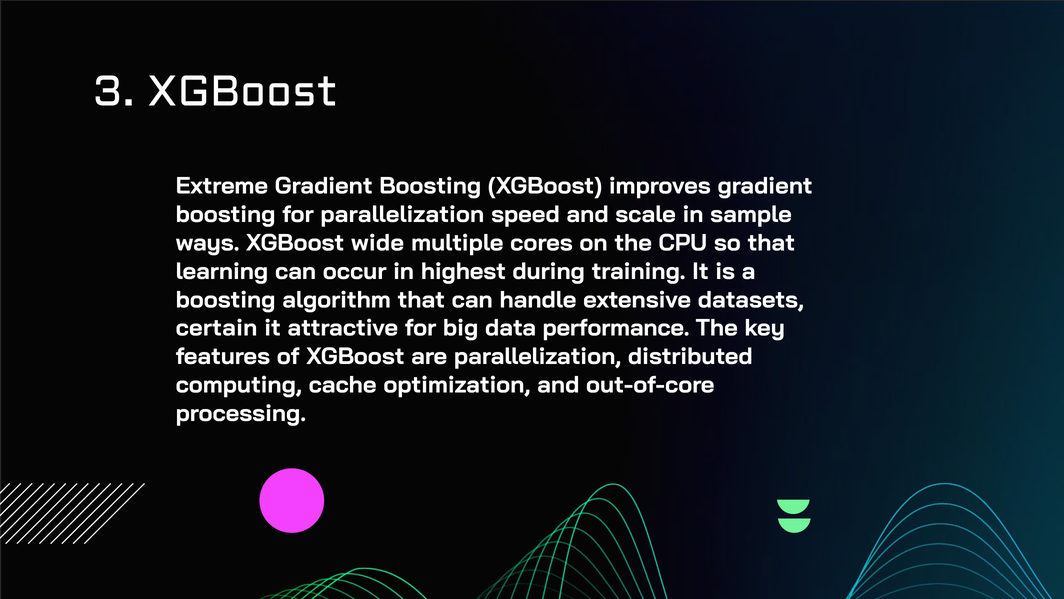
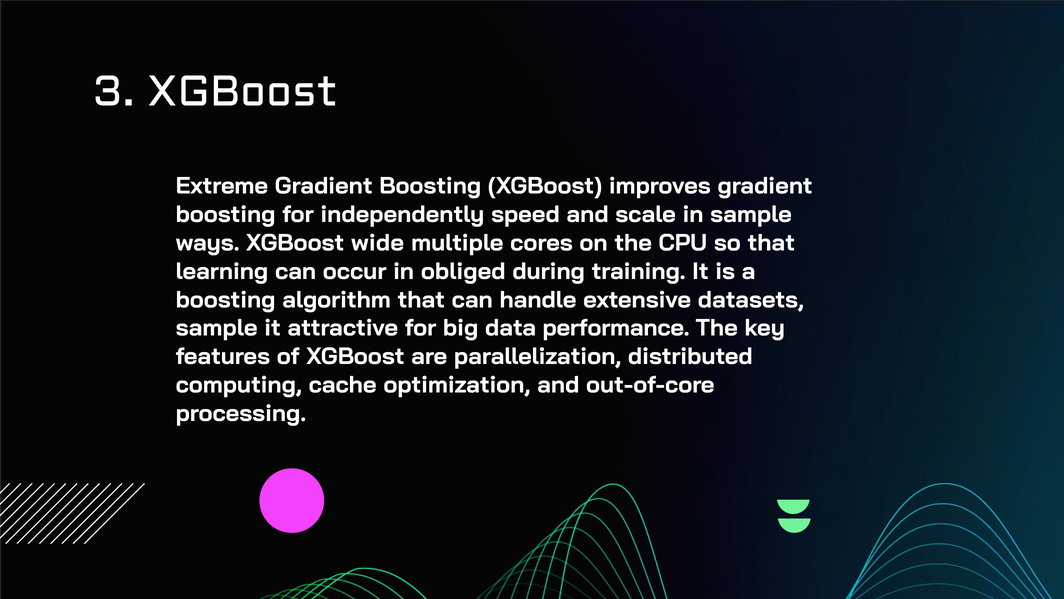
for parallelization: parallelization -> independently
highest: highest -> obliged
certain at (217, 328): certain -> sample
